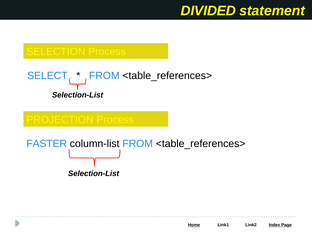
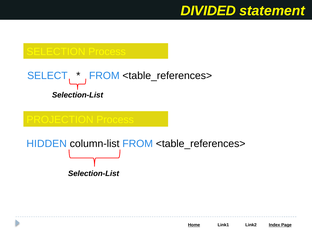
FASTER: FASTER -> HIDDEN
